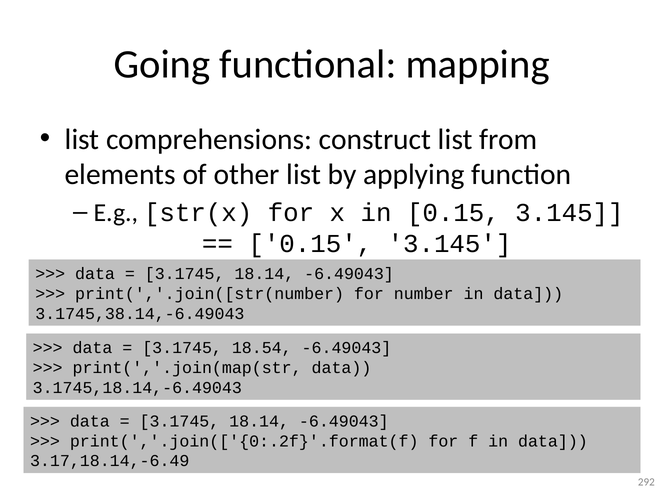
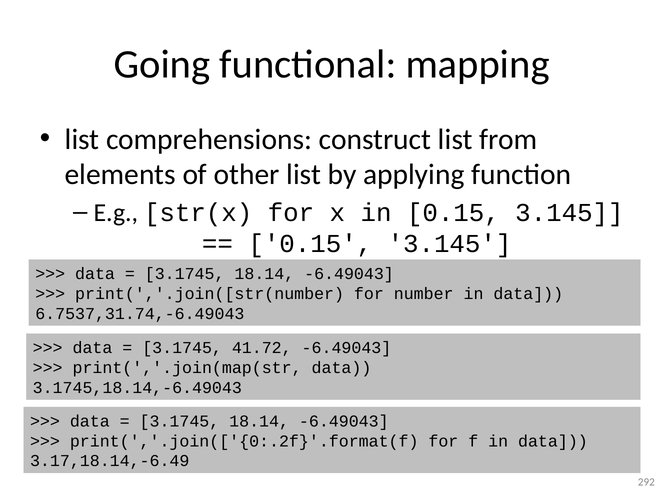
3.1745,38.14,-6.49043: 3.1745,38.14,-6.49043 -> 6.7537,31.74,-6.49043
18.54: 18.54 -> 41.72
